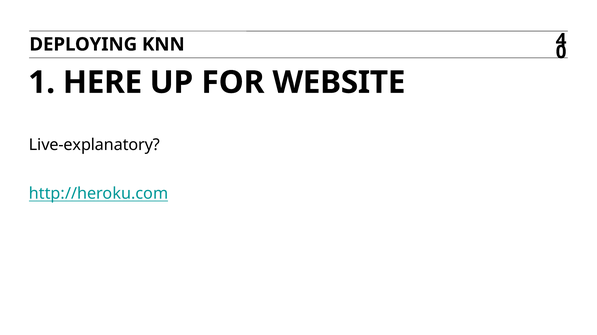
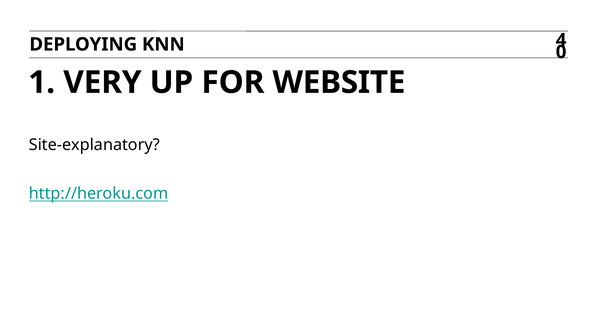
HERE: HERE -> VERY
Live-explanatory: Live-explanatory -> Site-explanatory
